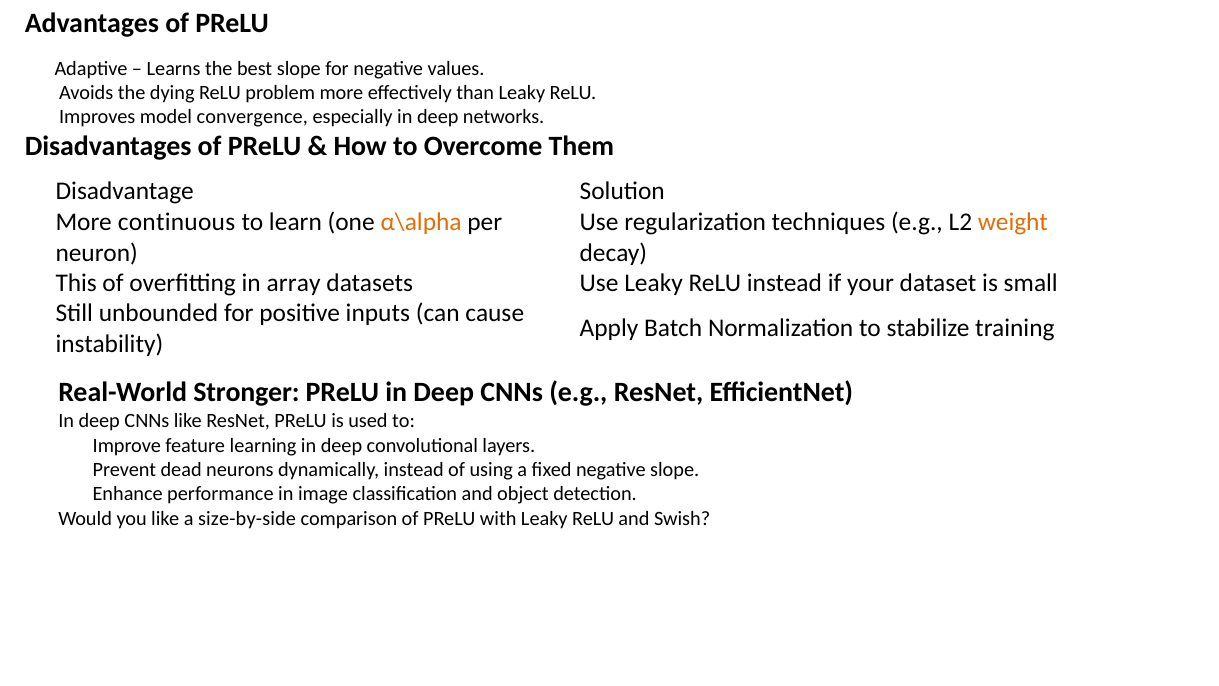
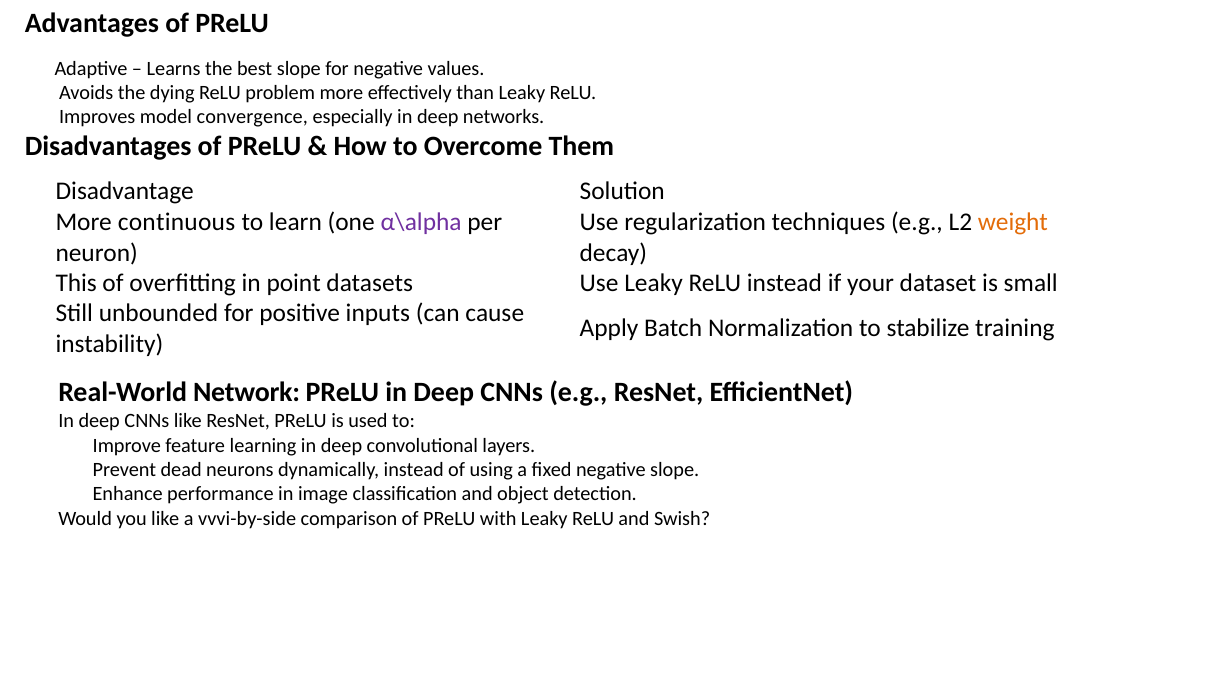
α\alpha colour: orange -> purple
array: array -> point
Stronger: Stronger -> Network
size-by-side: size-by-side -> vvvi-by-side
